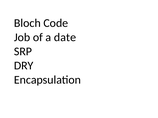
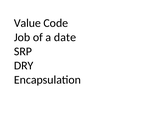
Bloch: Bloch -> Value
